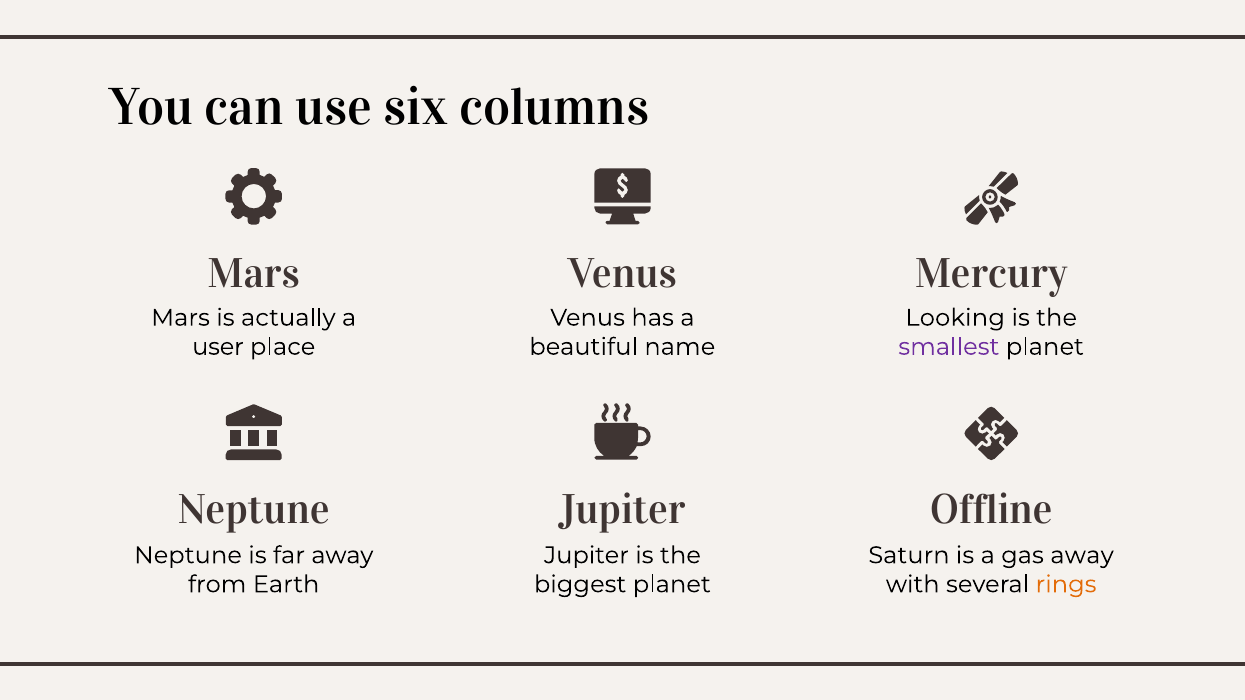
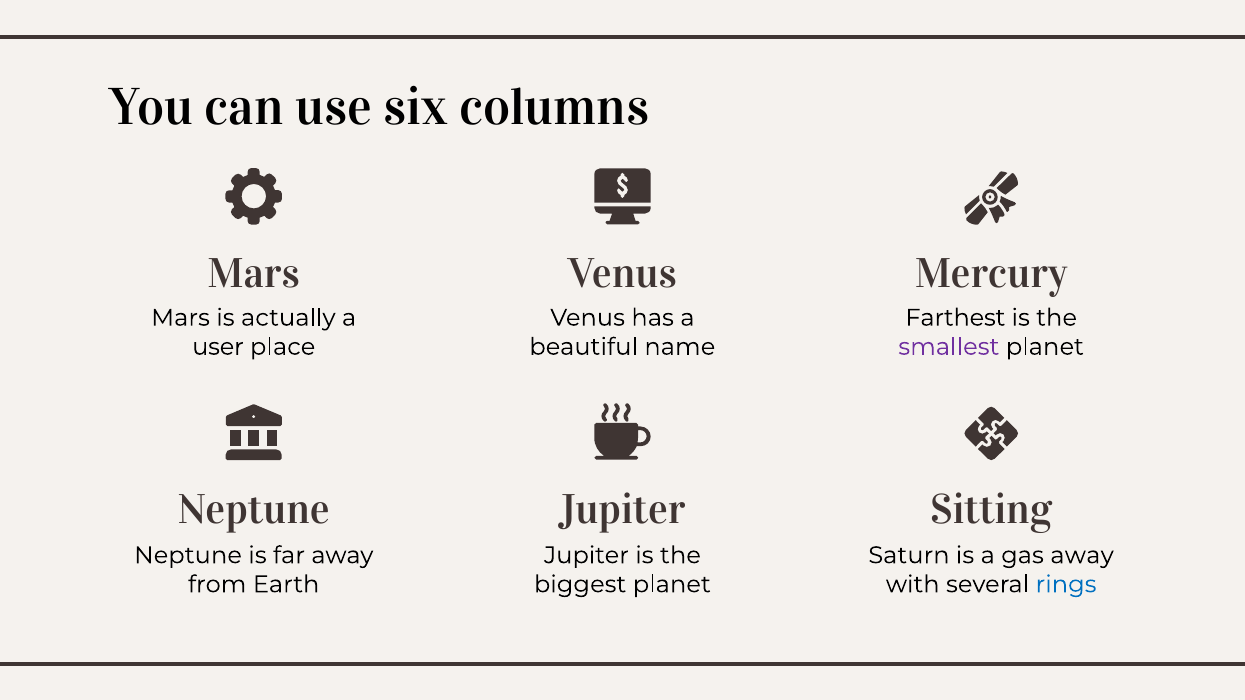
Looking: Looking -> Farthest
Offline: Offline -> Sitting
rings colour: orange -> blue
